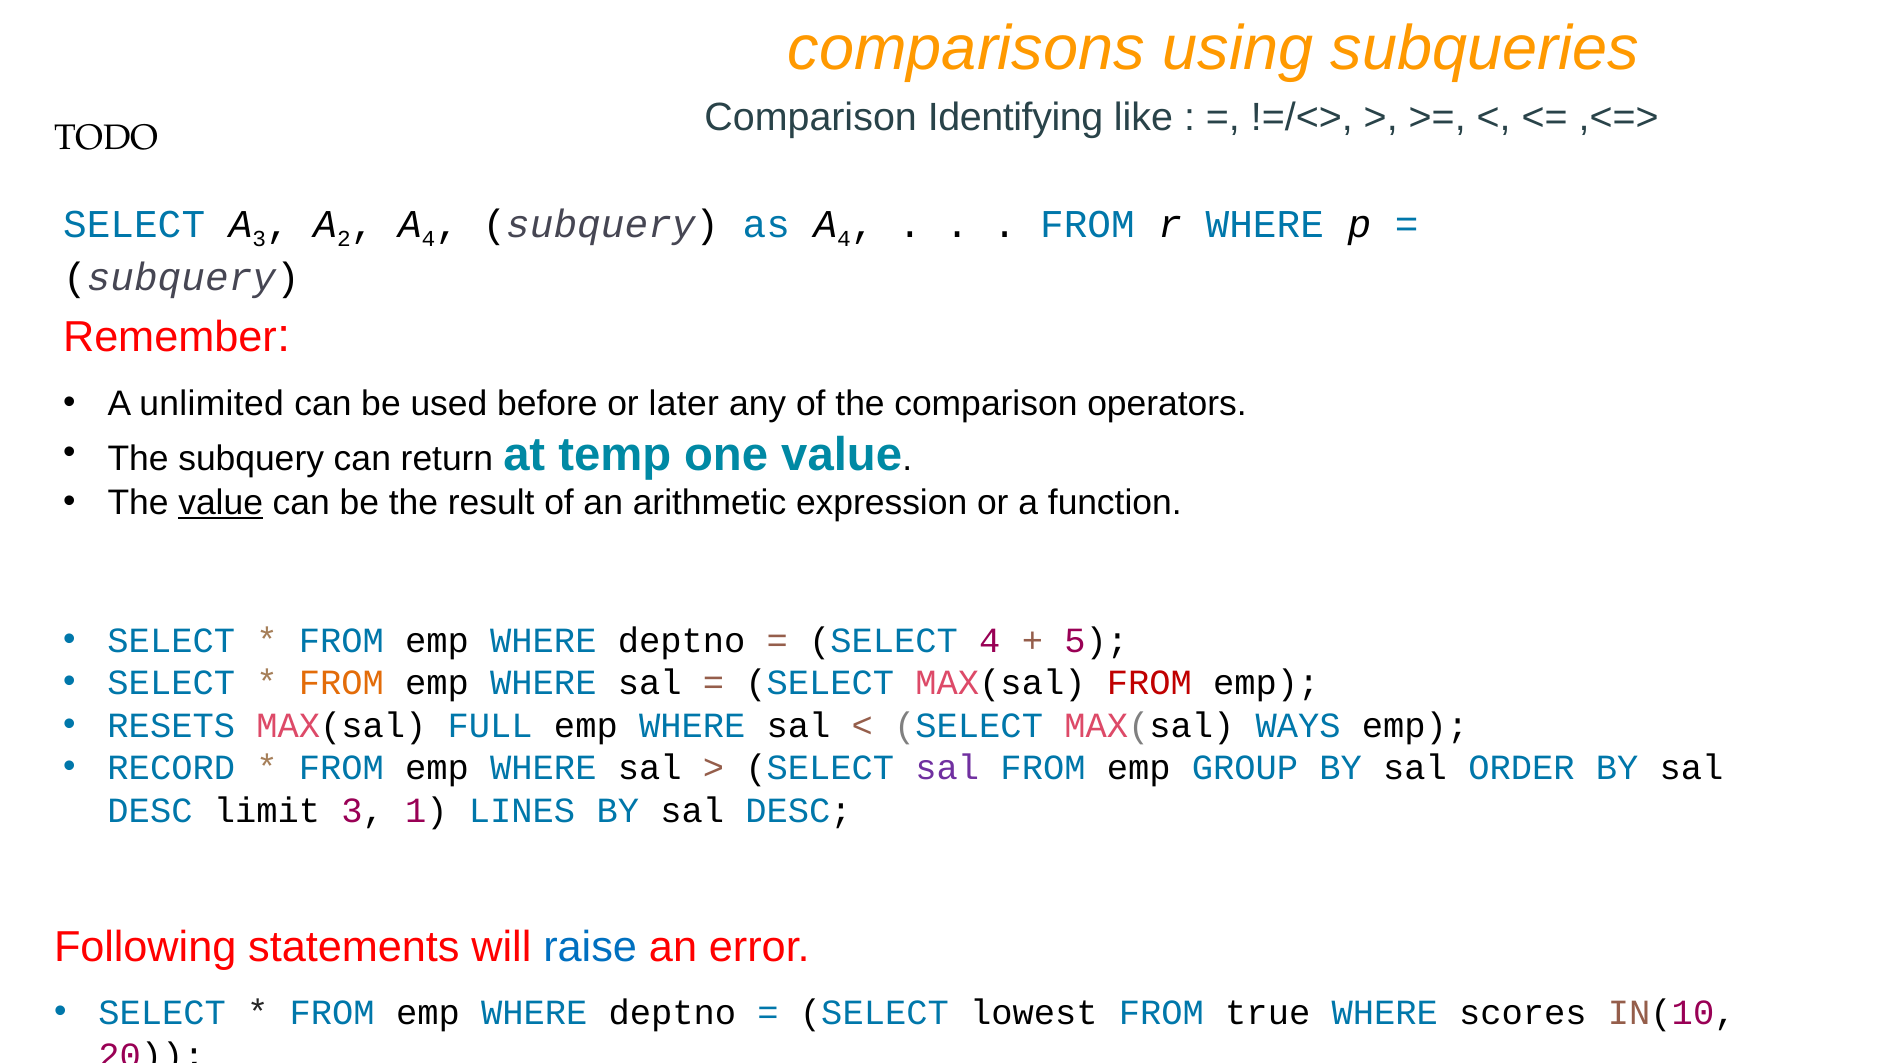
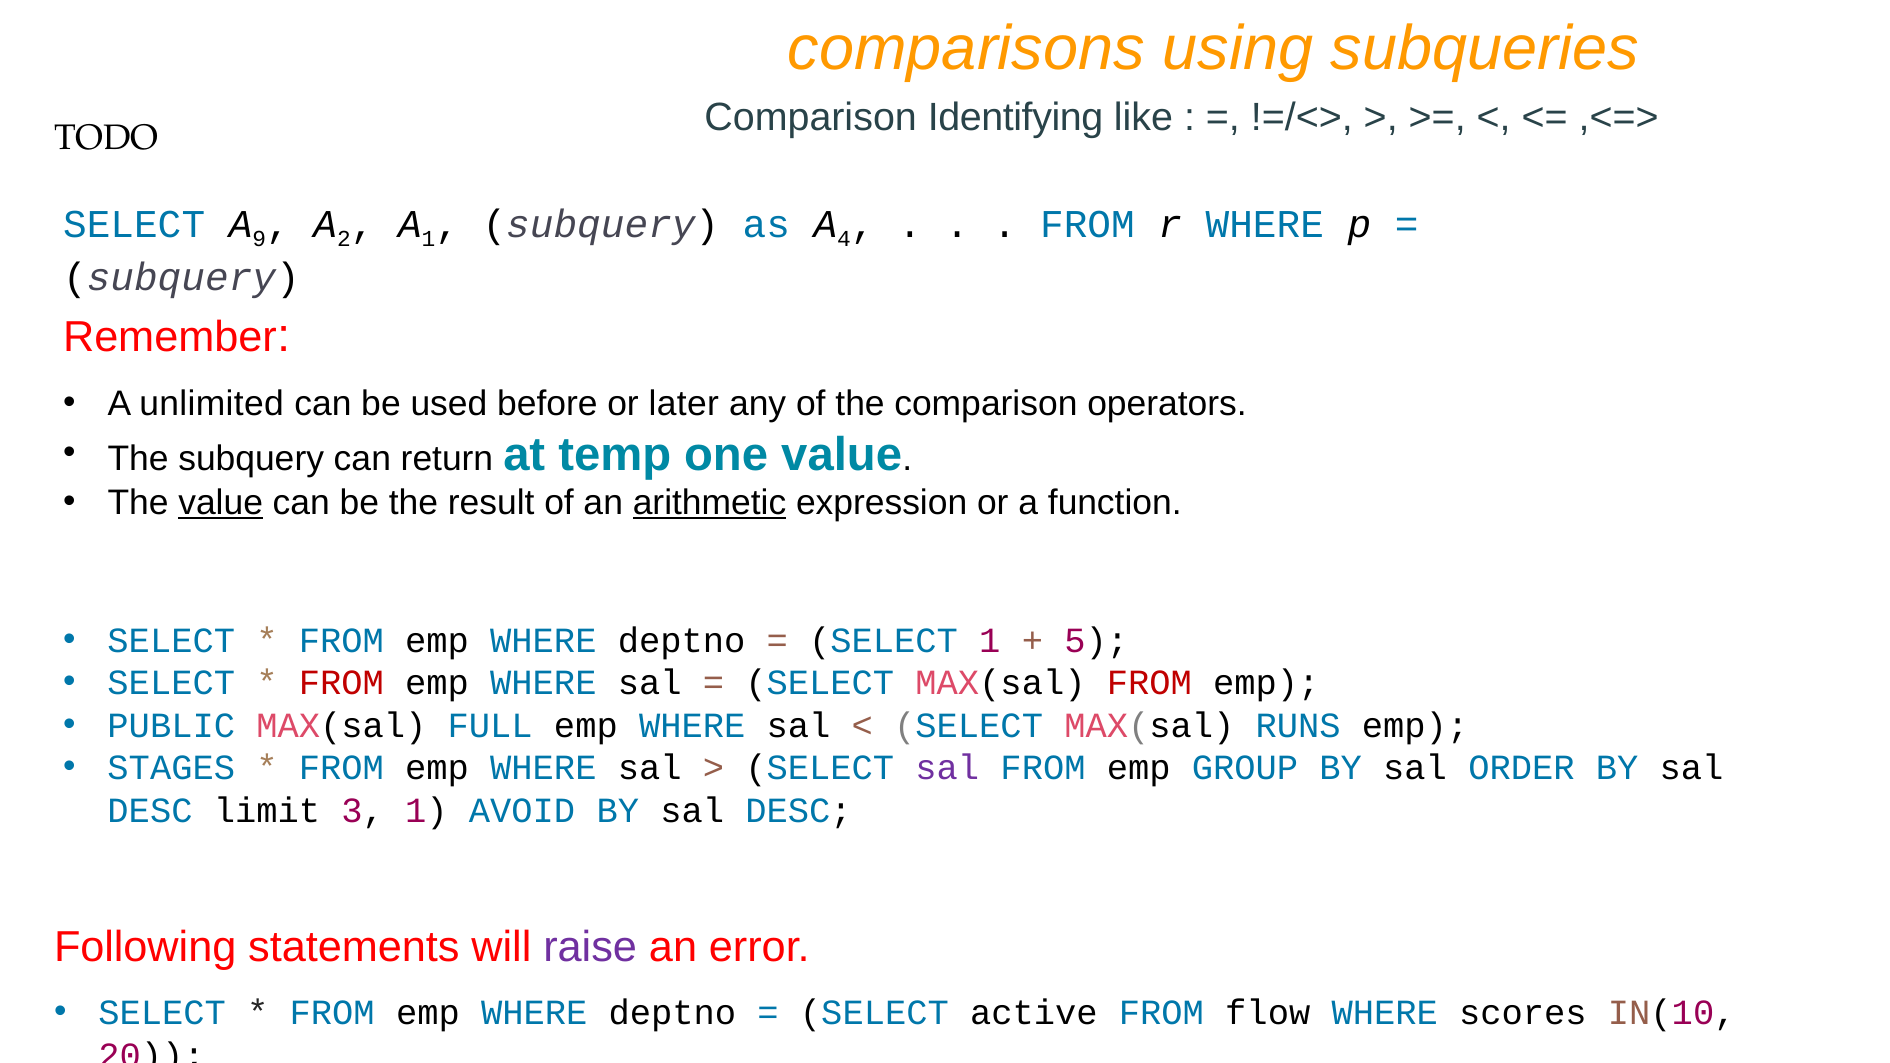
A 3: 3 -> 9
4 at (428, 239): 4 -> 1
arithmetic underline: none -> present
SELECT 4: 4 -> 1
FROM at (341, 683) colour: orange -> red
RESETS: RESETS -> PUBLIC
WAYS: WAYS -> RUNS
RECORD: RECORD -> STAGES
LINES: LINES -> AVOID
raise colour: blue -> purple
lowest: lowest -> active
true: true -> flow
